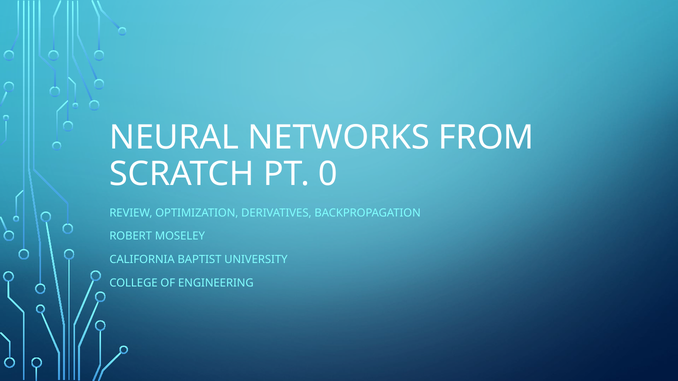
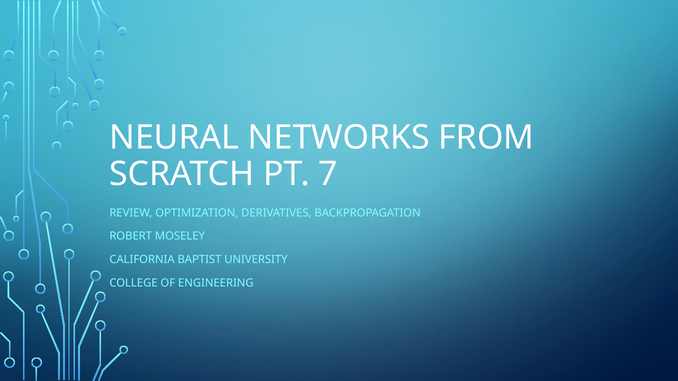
0: 0 -> 7
